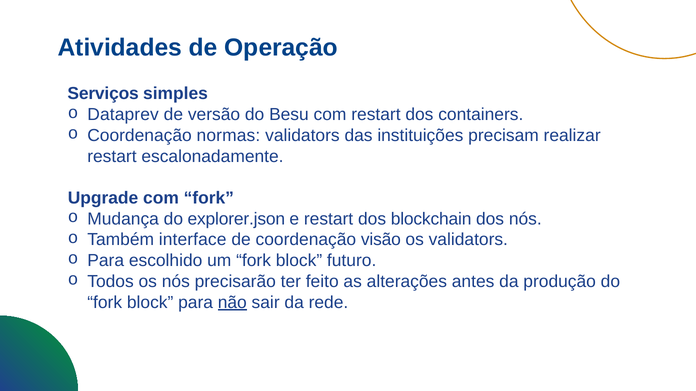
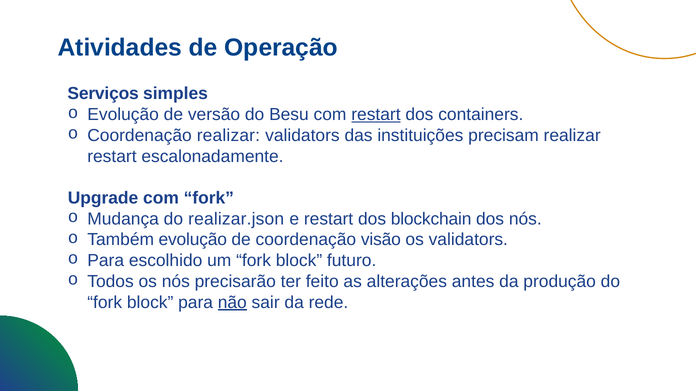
Dataprev at (123, 115): Dataprev -> Evolução
restart at (376, 115) underline: none -> present
Coordenação normas: normas -> realizar
explorer.json: explorer.json -> realizar.json
Também interface: interface -> evolução
